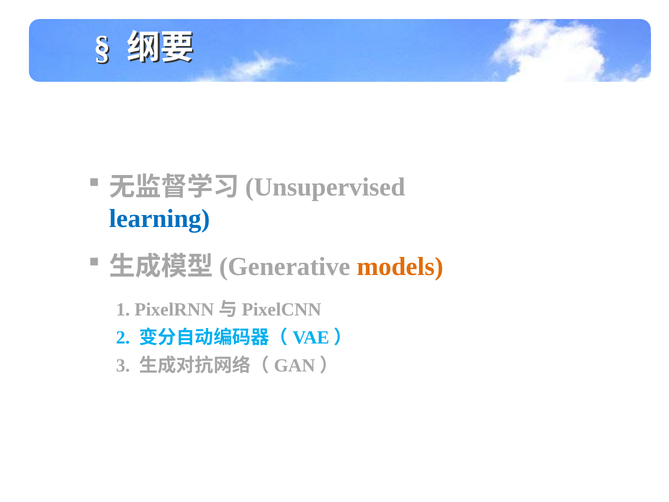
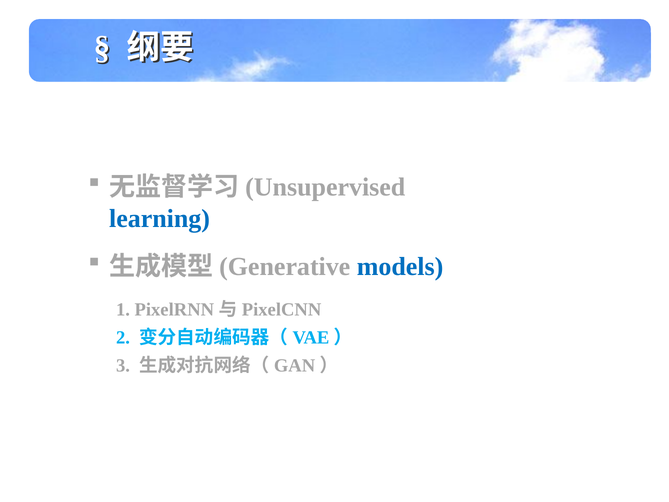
models colour: orange -> blue
